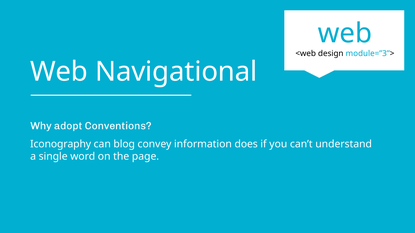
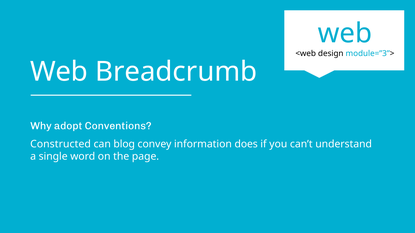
Navigational: Navigational -> Breadcrumb
Iconography: Iconography -> Constructed
